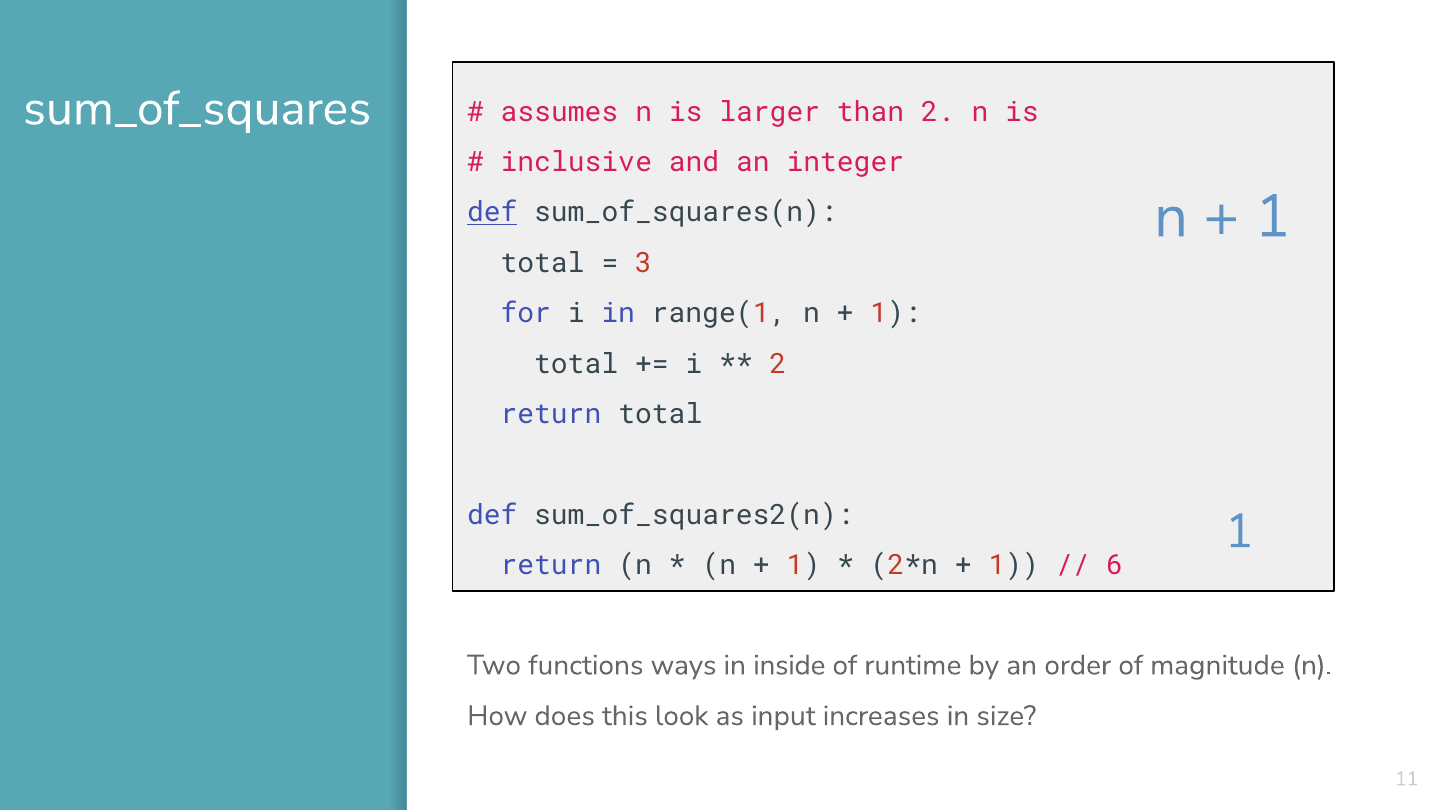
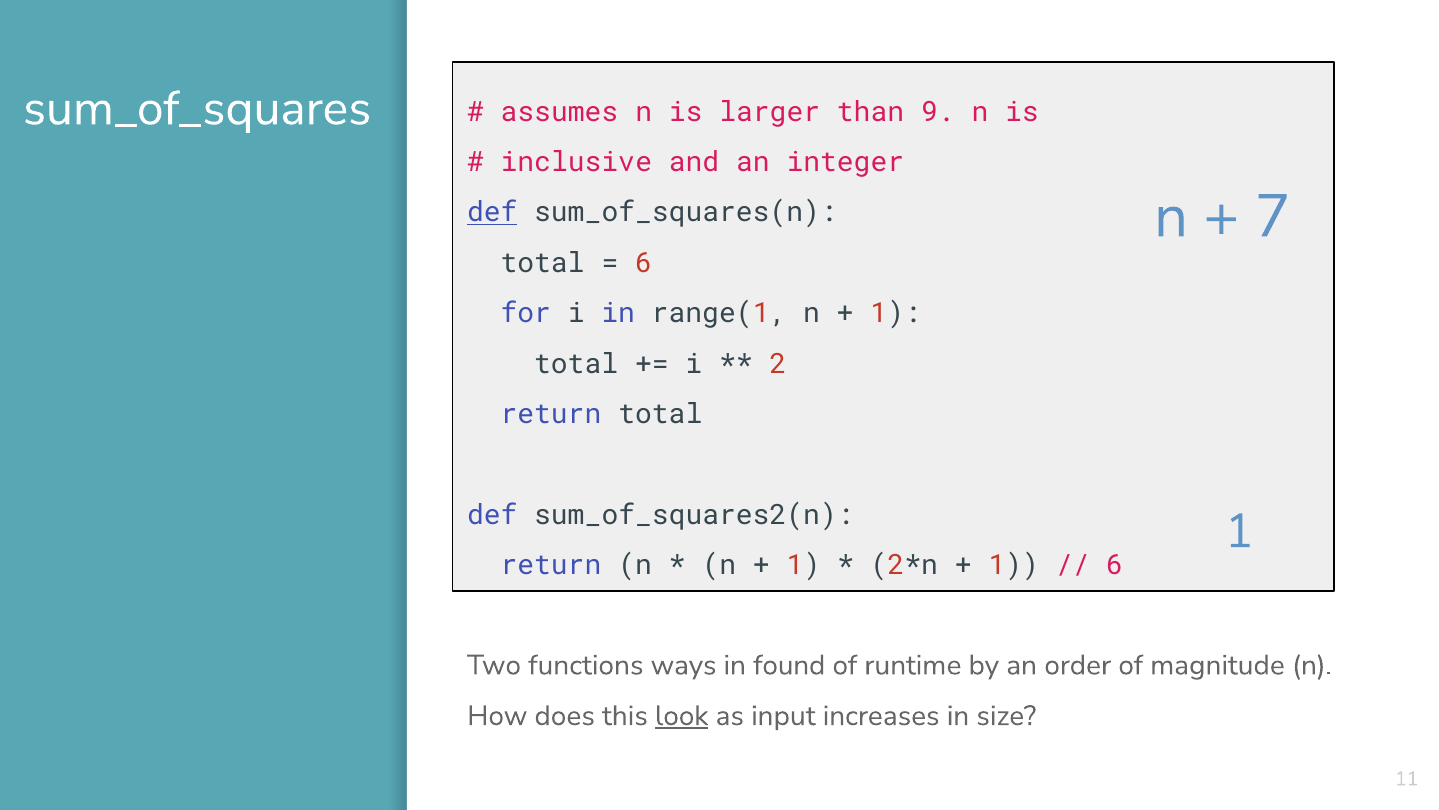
than 2: 2 -> 9
1 at (1273, 216): 1 -> 7
3 at (644, 263): 3 -> 6
inside: inside -> found
look underline: none -> present
